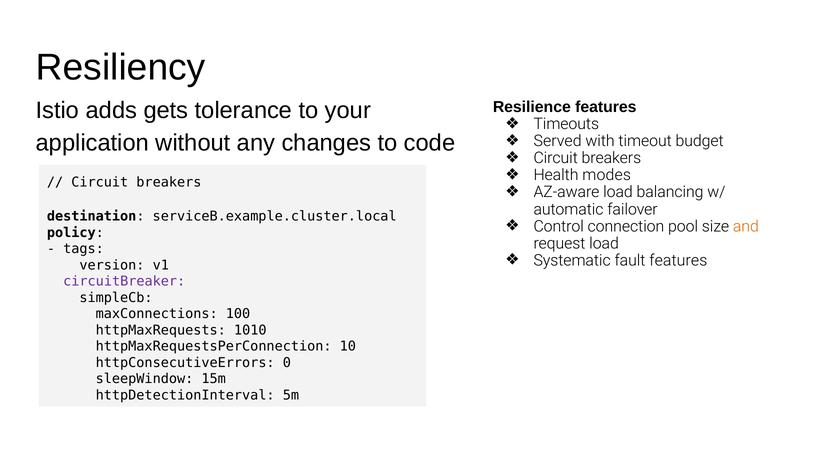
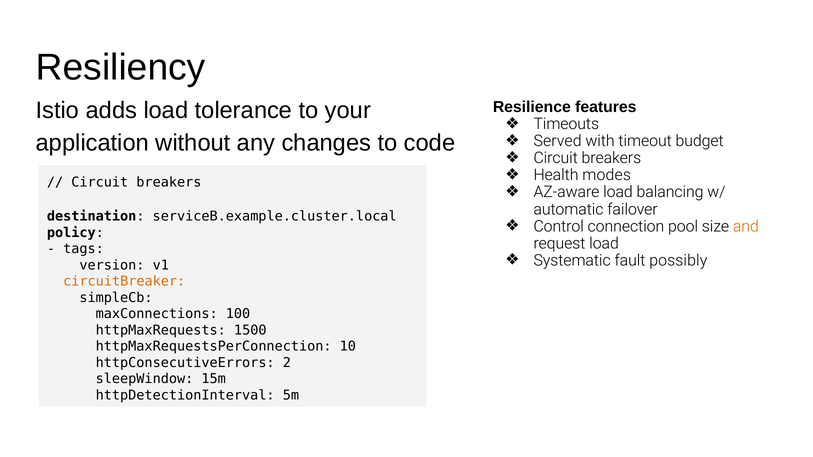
adds gets: gets -> load
fault features: features -> possibly
circuitBreaker colour: purple -> orange
1010: 1010 -> 1500
0: 0 -> 2
